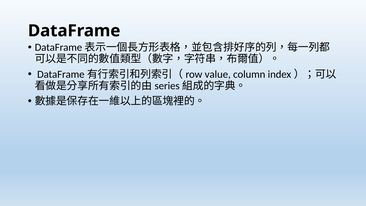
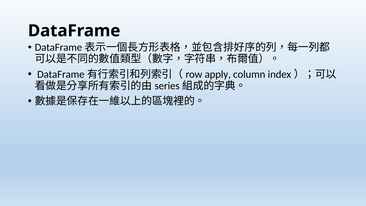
value: value -> apply
